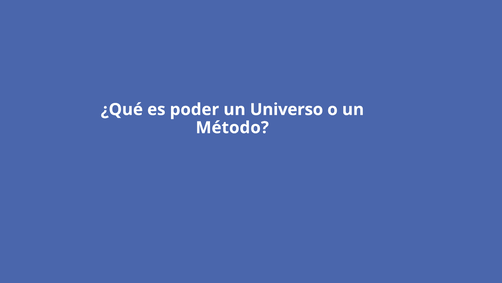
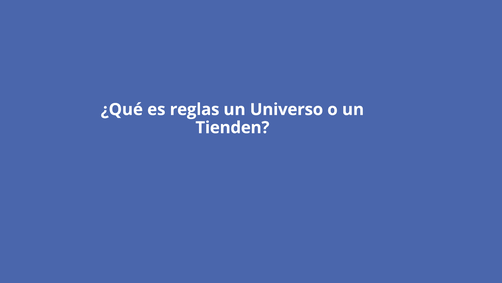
poder: poder -> reglas
Método: Método -> Tienden
